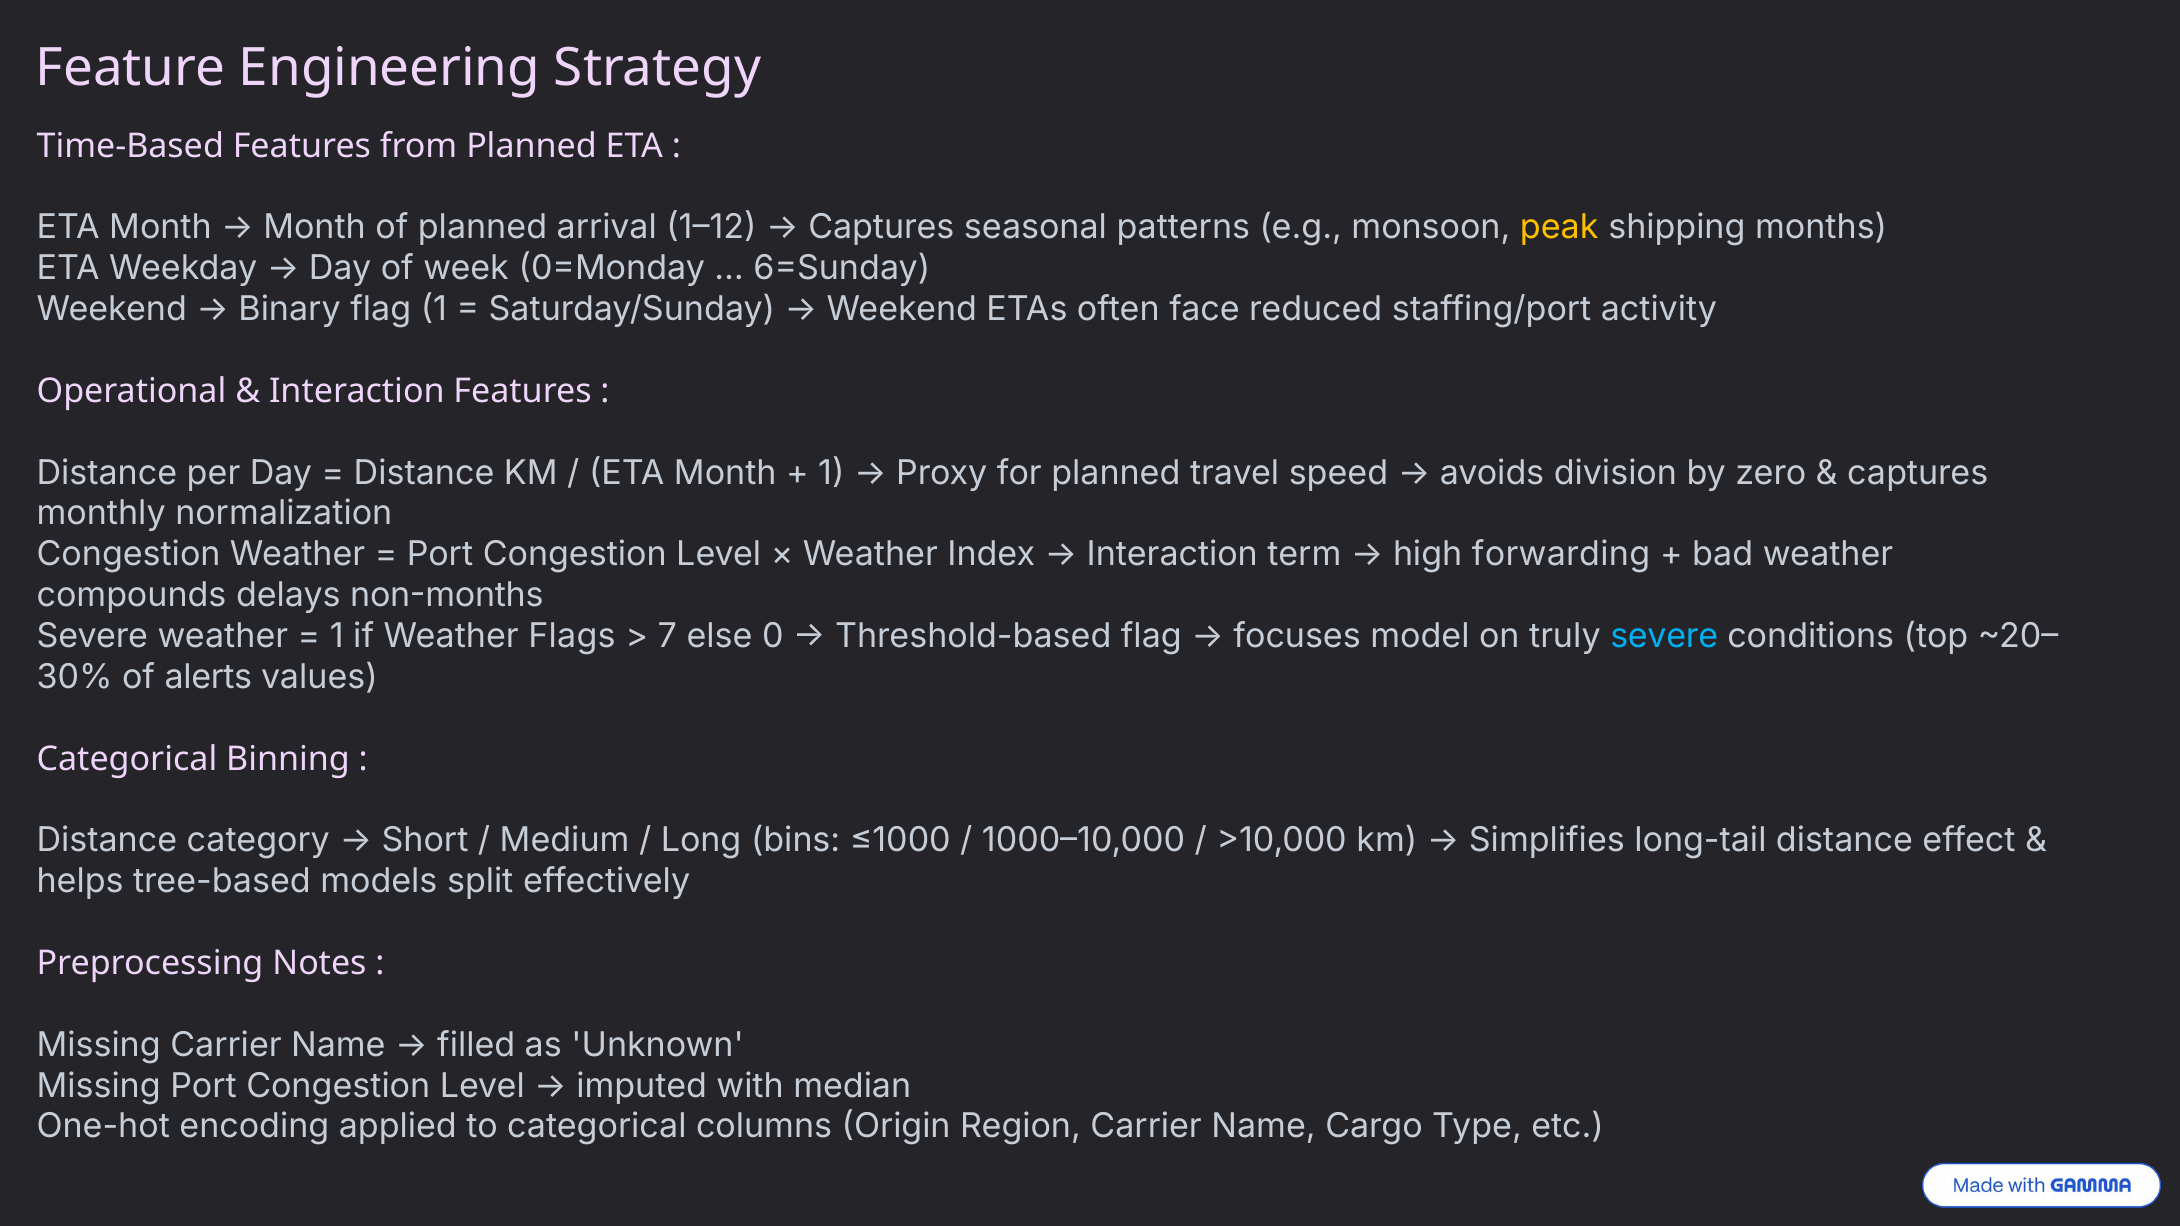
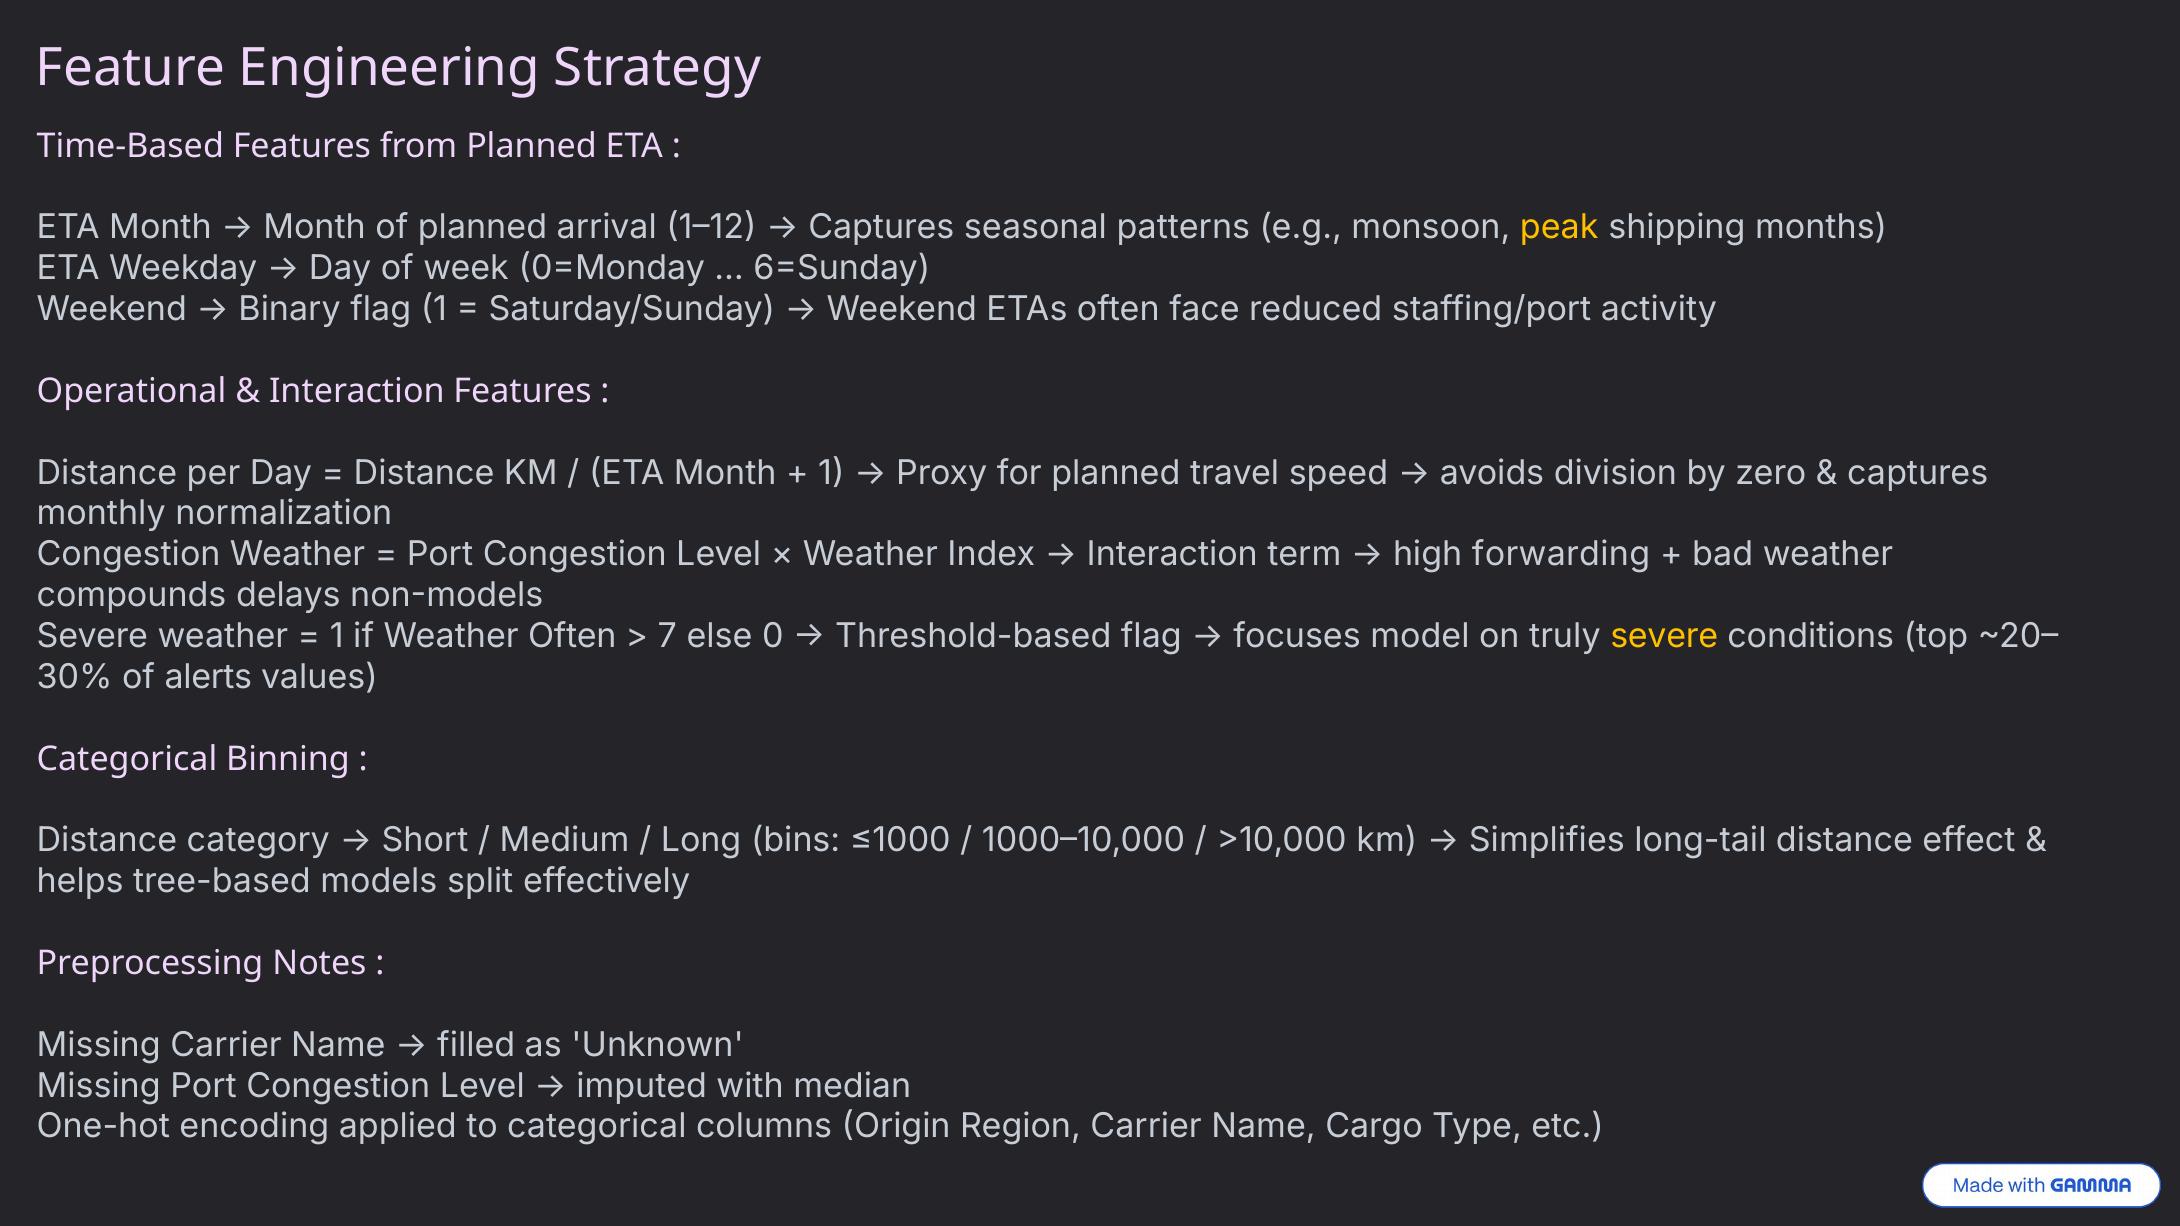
non-months: non-months -> non-models
Weather Flags: Flags -> Often
severe at (1664, 636) colour: light blue -> yellow
